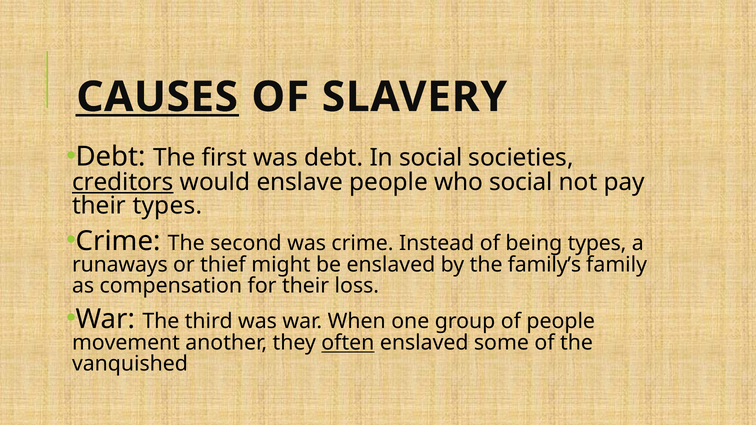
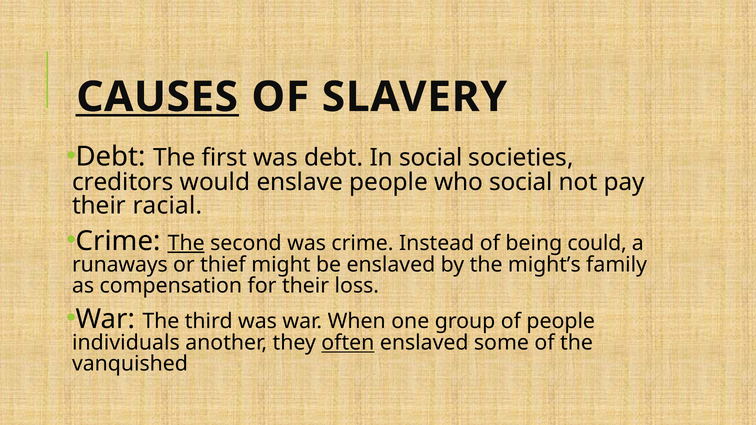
creditors underline: present -> none
their types: types -> racial
The at (186, 243) underline: none -> present
being types: types -> could
family’s: family’s -> might’s
movement: movement -> individuals
